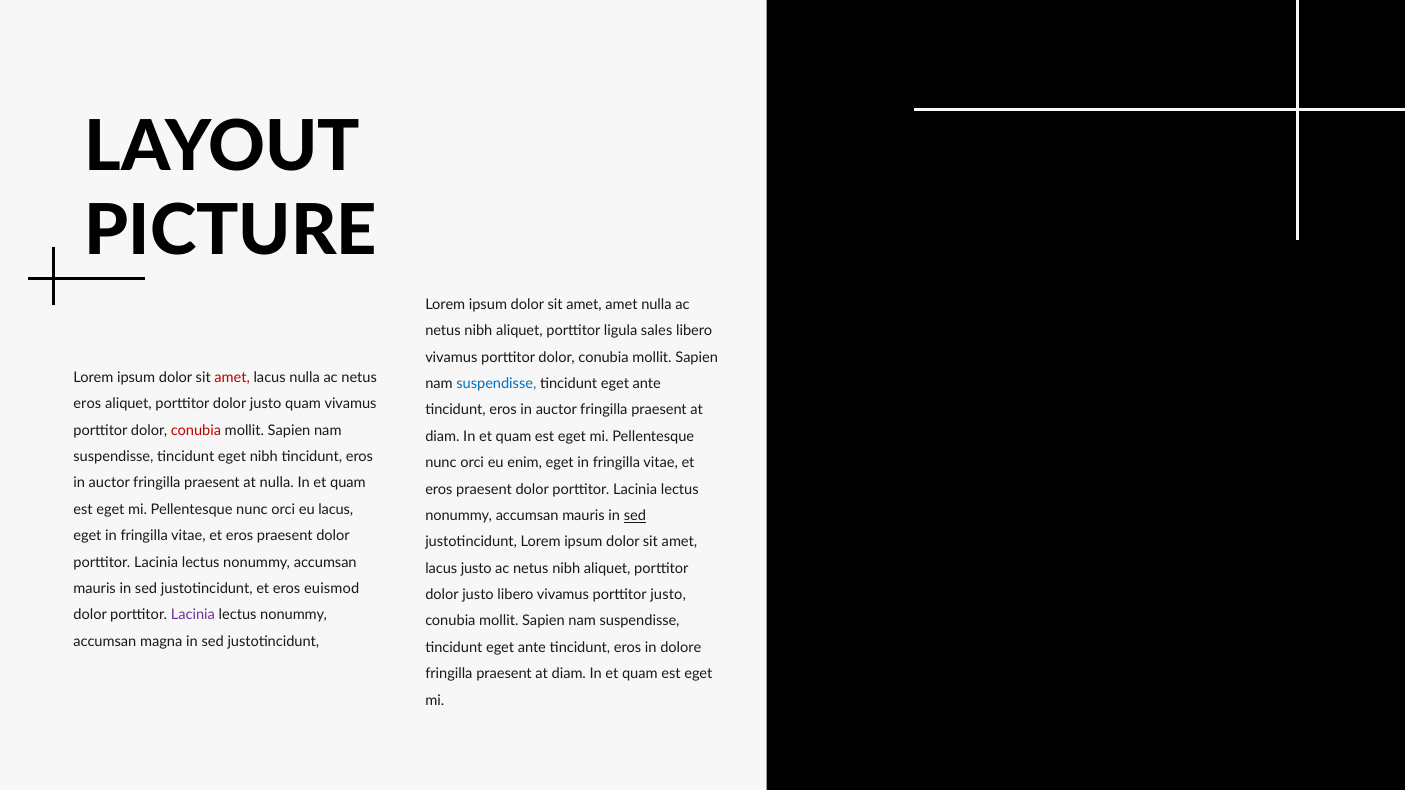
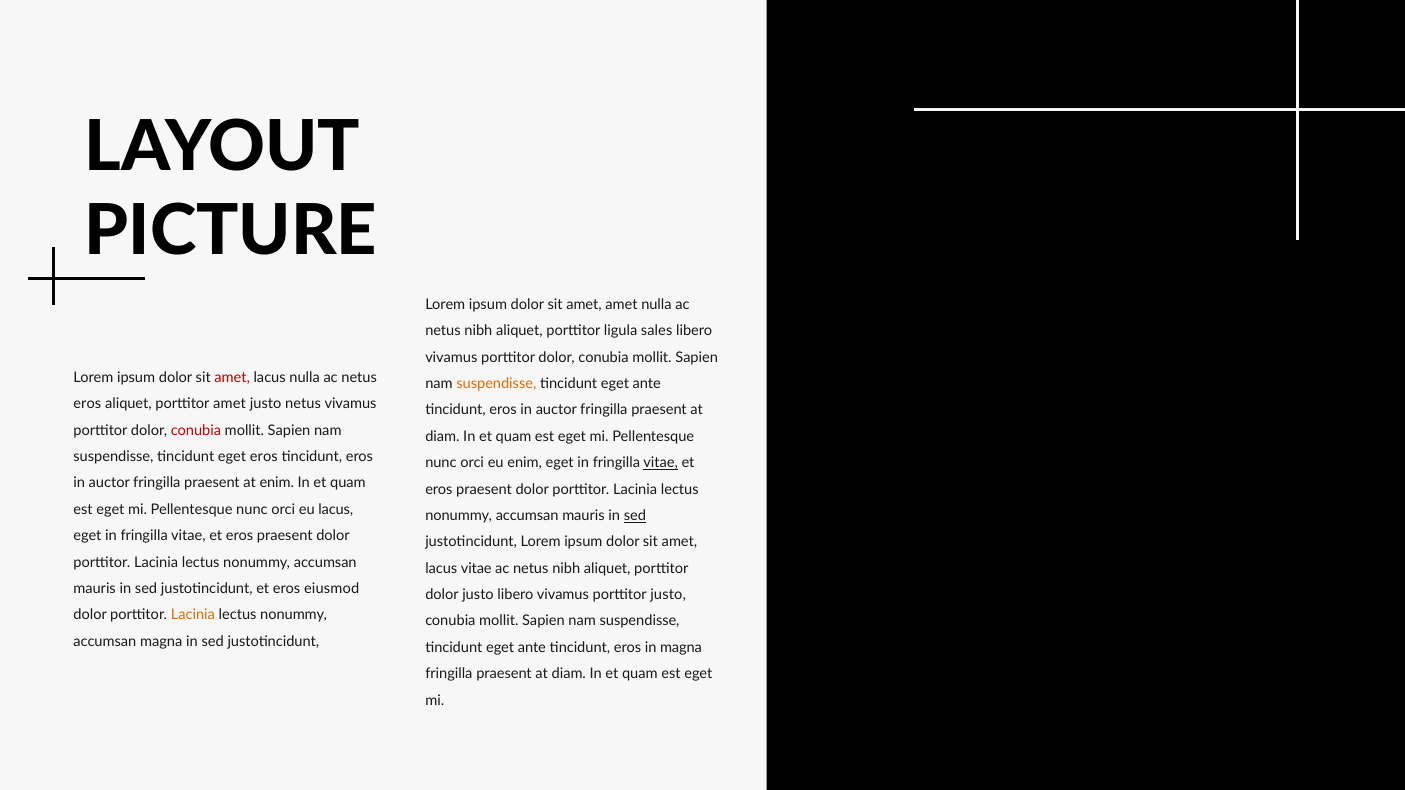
suspendisse at (496, 384) colour: blue -> orange
dolor at (230, 404): dolor -> amet
justo quam: quam -> netus
eget nibh: nibh -> eros
vitae at (661, 463) underline: none -> present
at nulla: nulla -> enim
lacus justo: justo -> vitae
euismod: euismod -> eiusmod
Lacinia at (193, 615) colour: purple -> orange
in dolore: dolore -> magna
